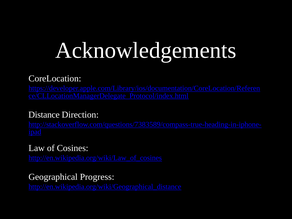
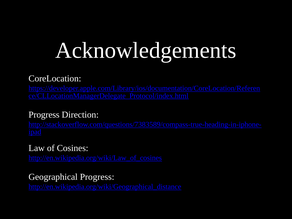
Distance at (44, 115): Distance -> Progress
